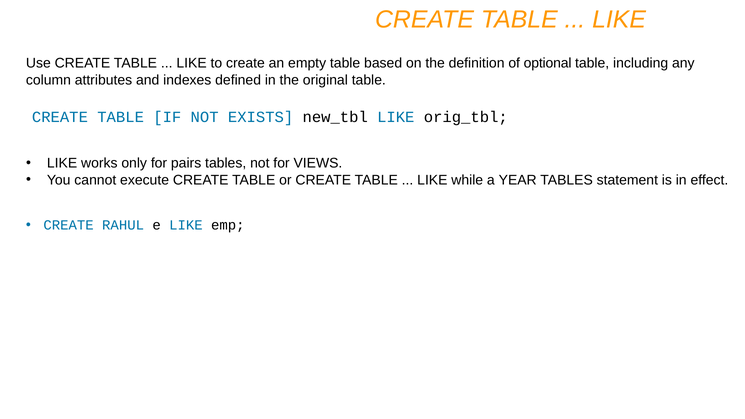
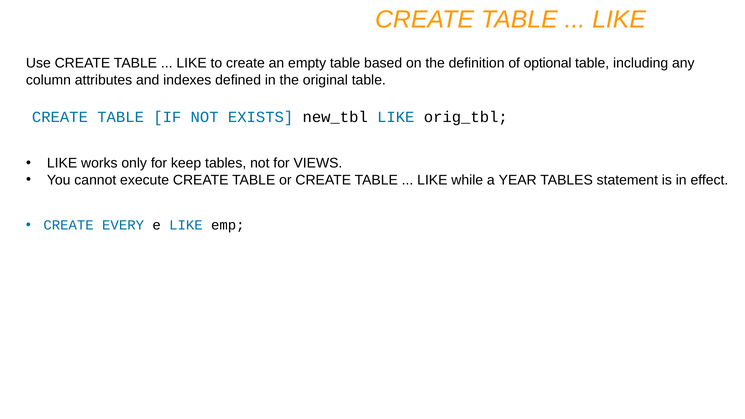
pairs: pairs -> keep
RAHUL: RAHUL -> EVERY
